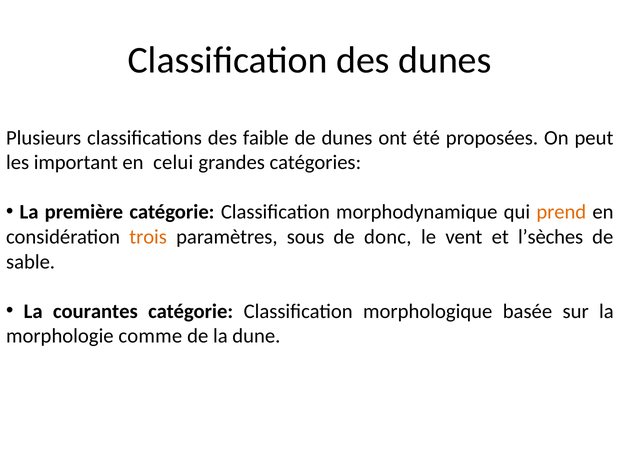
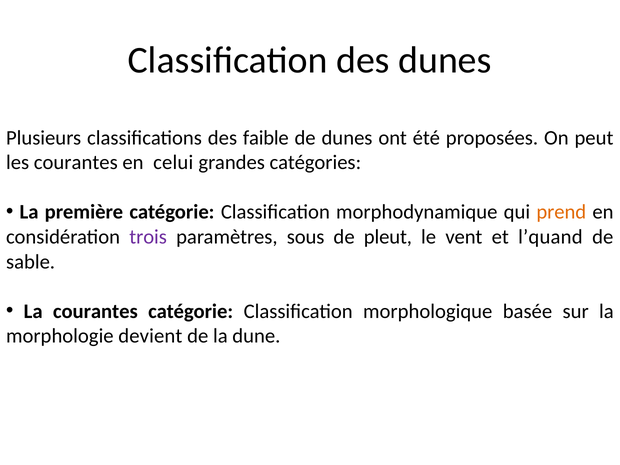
les important: important -> courantes
trois colour: orange -> purple
donc: donc -> pleut
l’sèches: l’sèches -> l’quand
comme: comme -> devient
